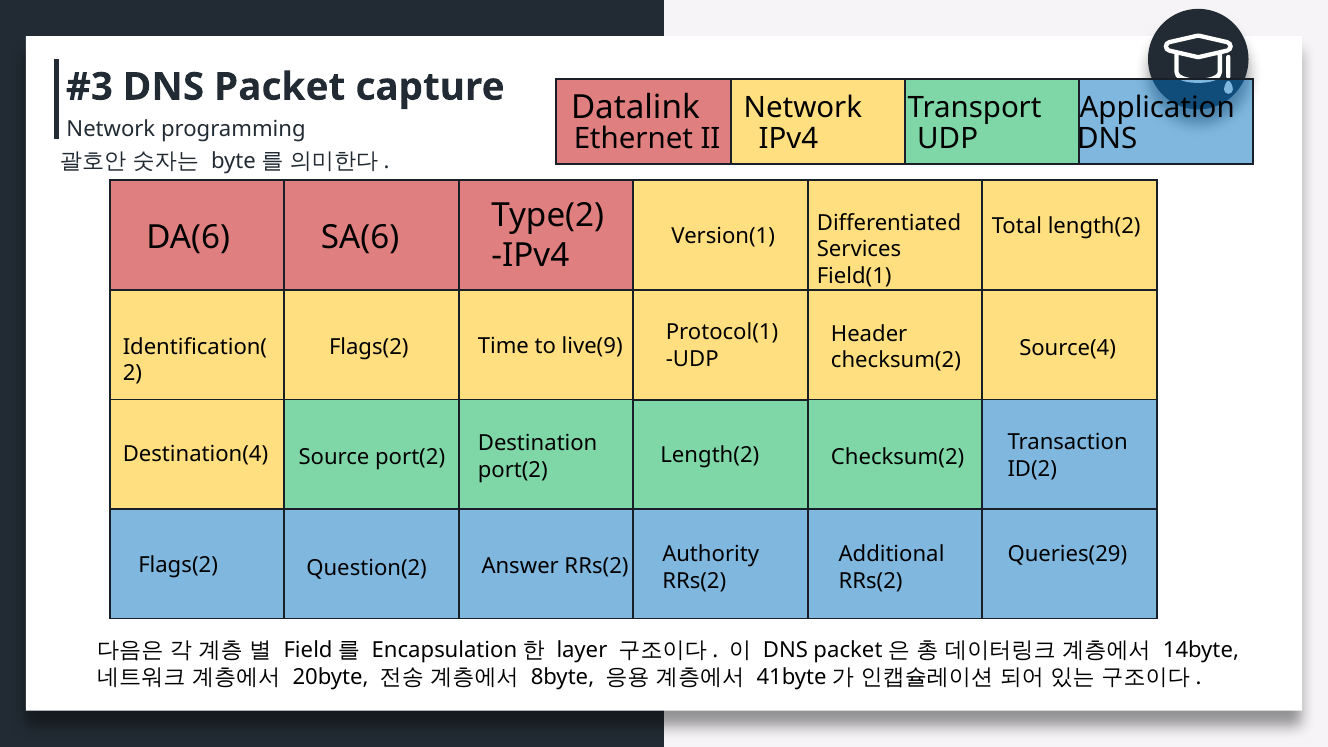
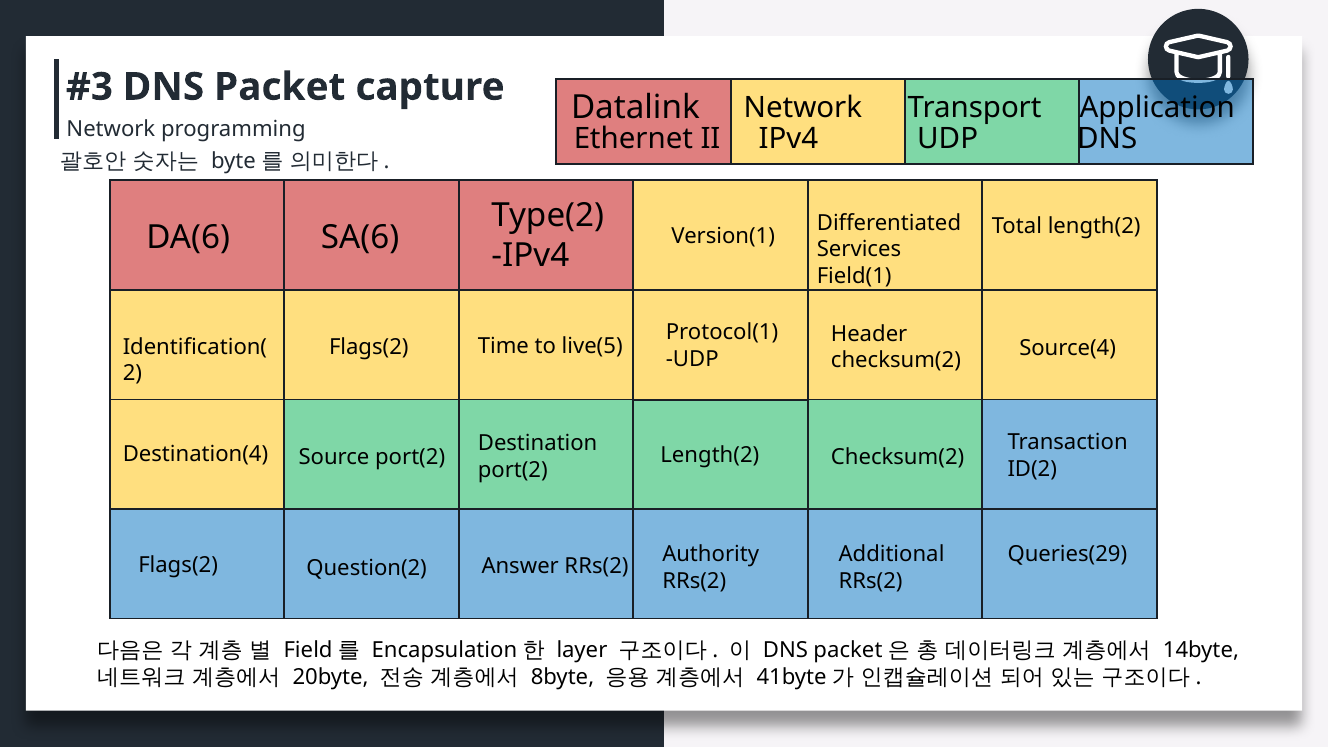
live(9: live(9 -> live(5
